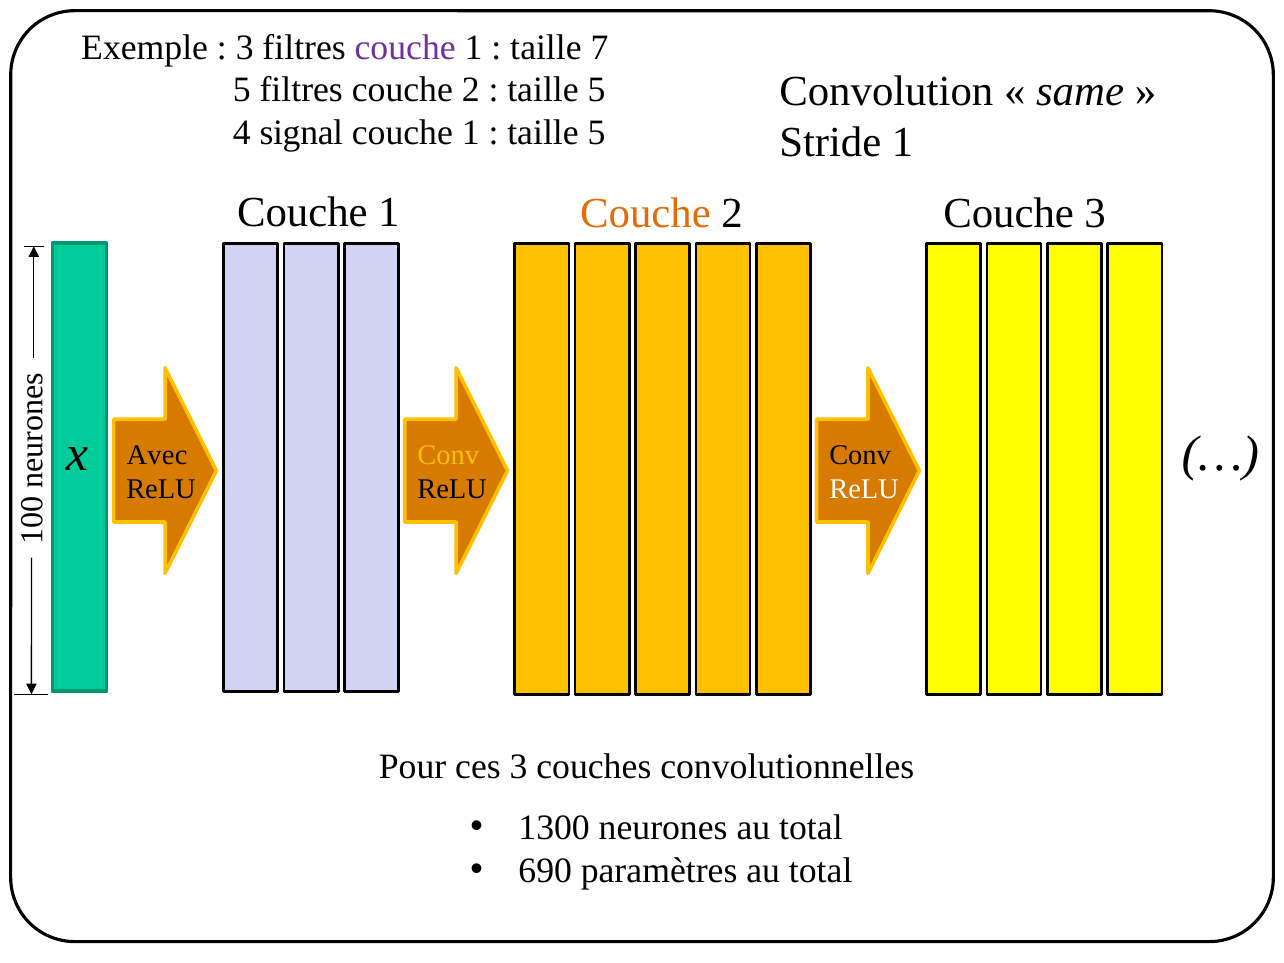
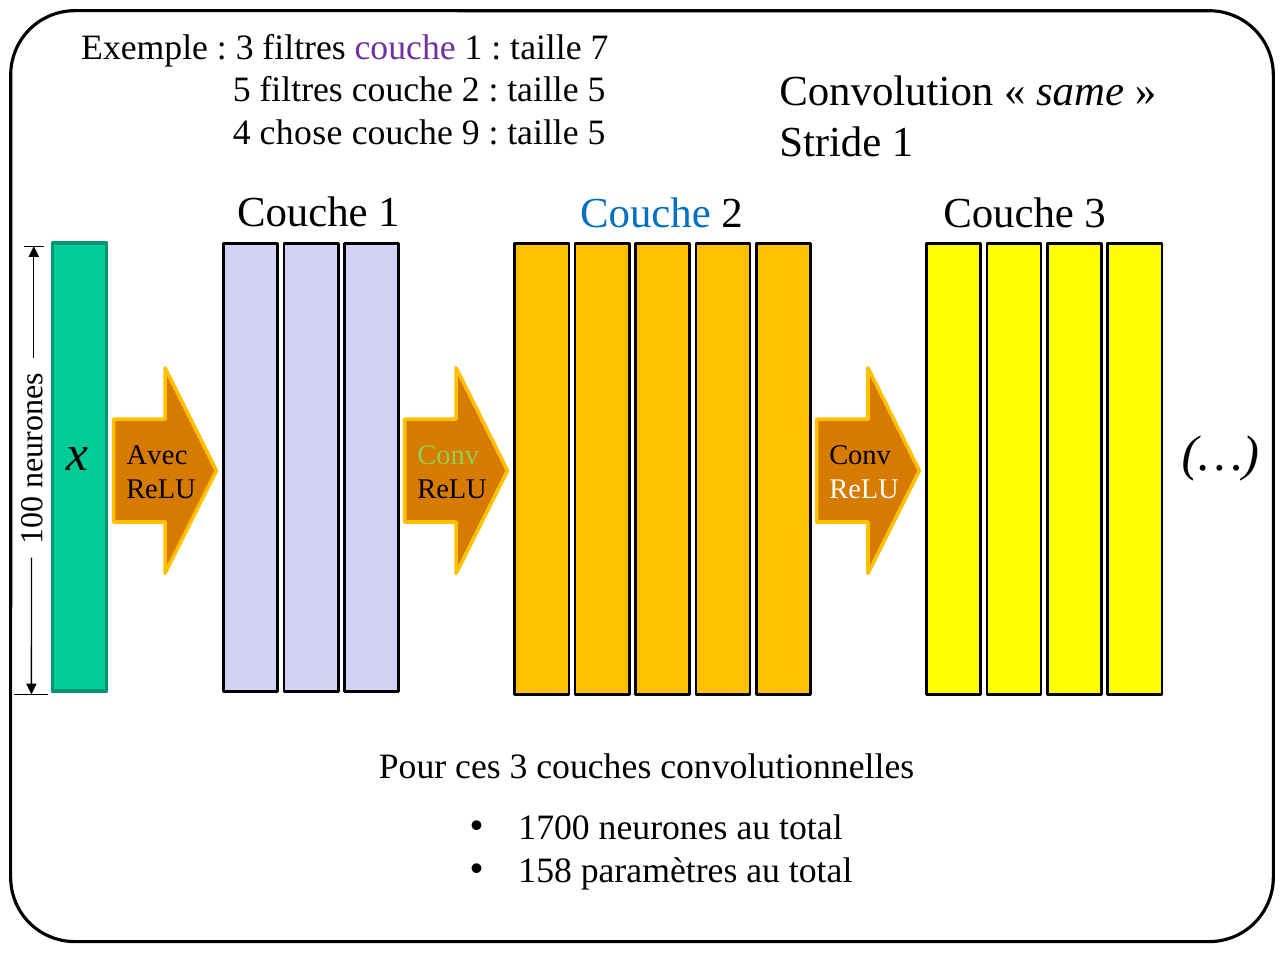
signal: signal -> chose
1 at (471, 133): 1 -> 9
Couche at (645, 213) colour: orange -> blue
Conv at (448, 455) colour: yellow -> light green
1300: 1300 -> 1700
690: 690 -> 158
